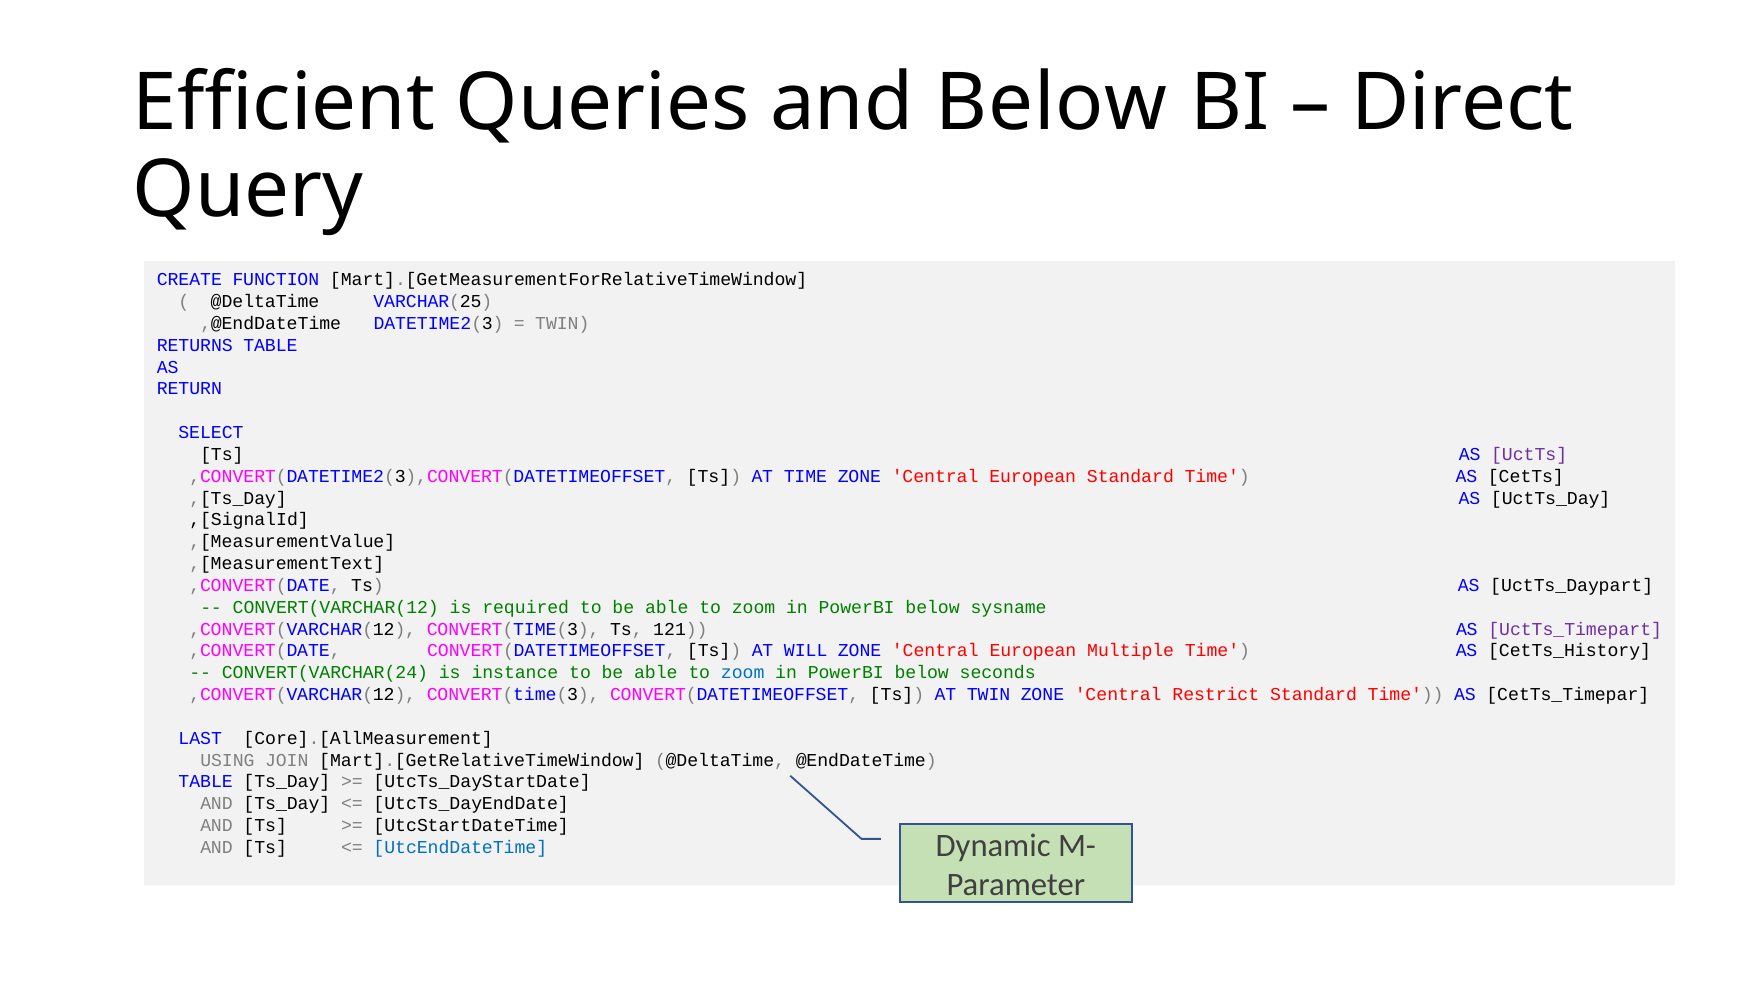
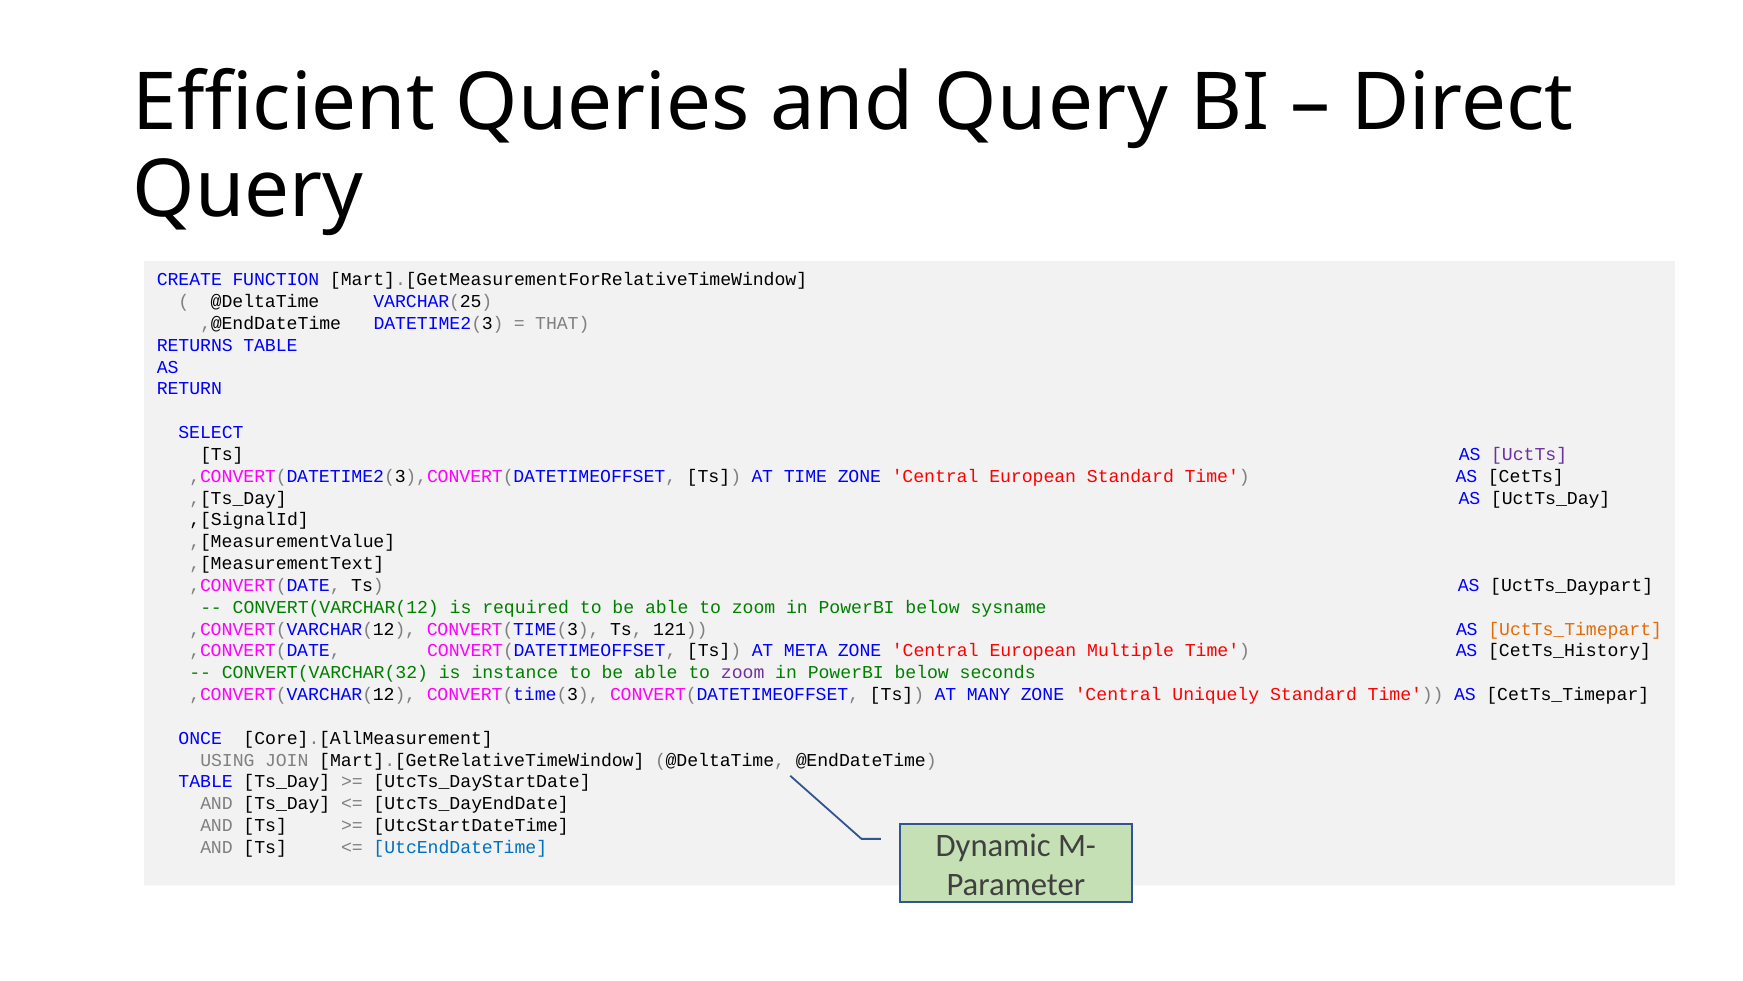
and Below: Below -> Query
TWIN at (562, 323): TWIN -> THAT
UctTs_Timepart colour: purple -> orange
WILL: WILL -> META
CONVERT(VARCHAR(24: CONVERT(VARCHAR(24 -> CONVERT(VARCHAR(32
zoom at (743, 672) colour: blue -> purple
AT TWIN: TWIN -> MANY
Restrict: Restrict -> Uniquely
LAST: LAST -> ONCE
